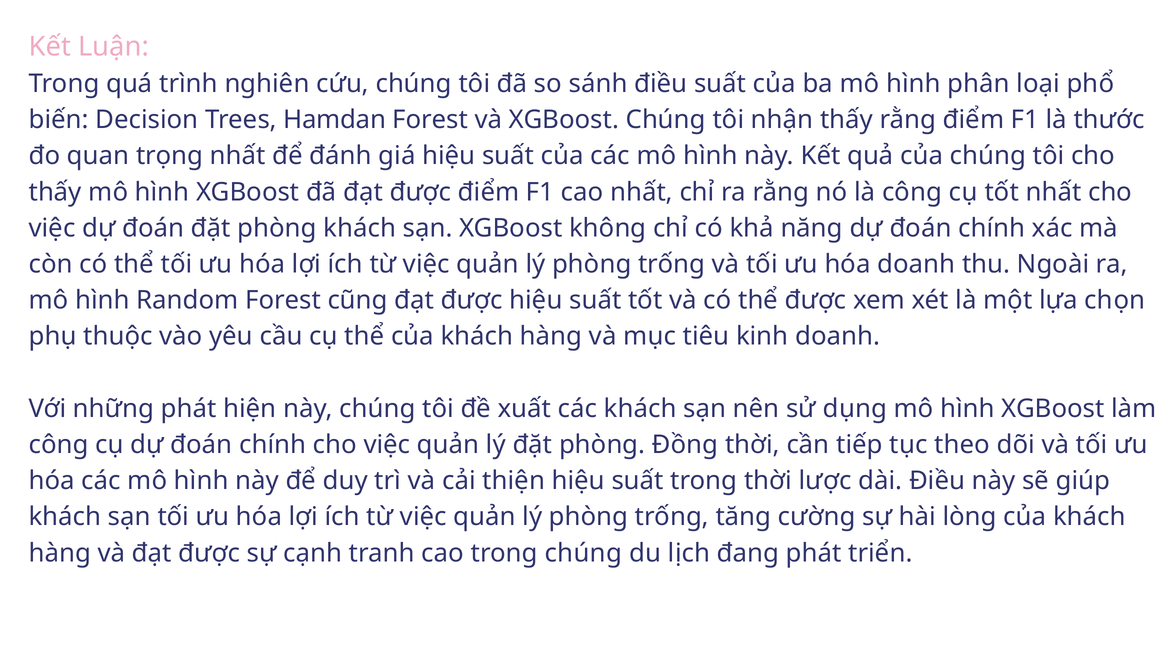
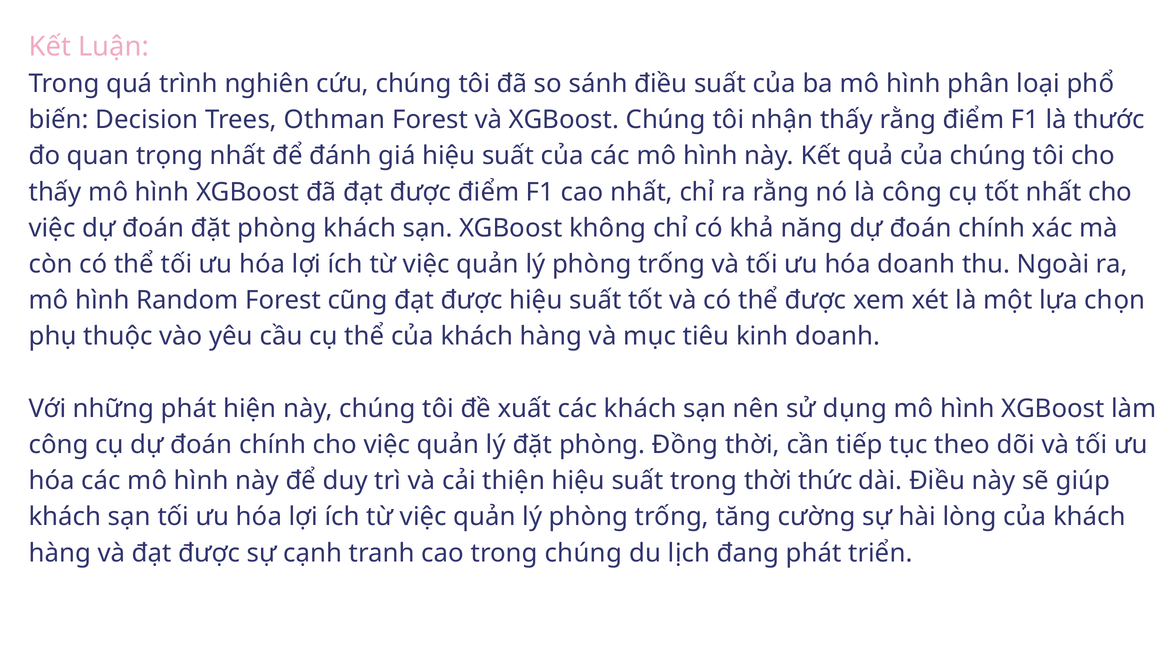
Hamdan: Hamdan -> Othman
lược: lược -> thức
